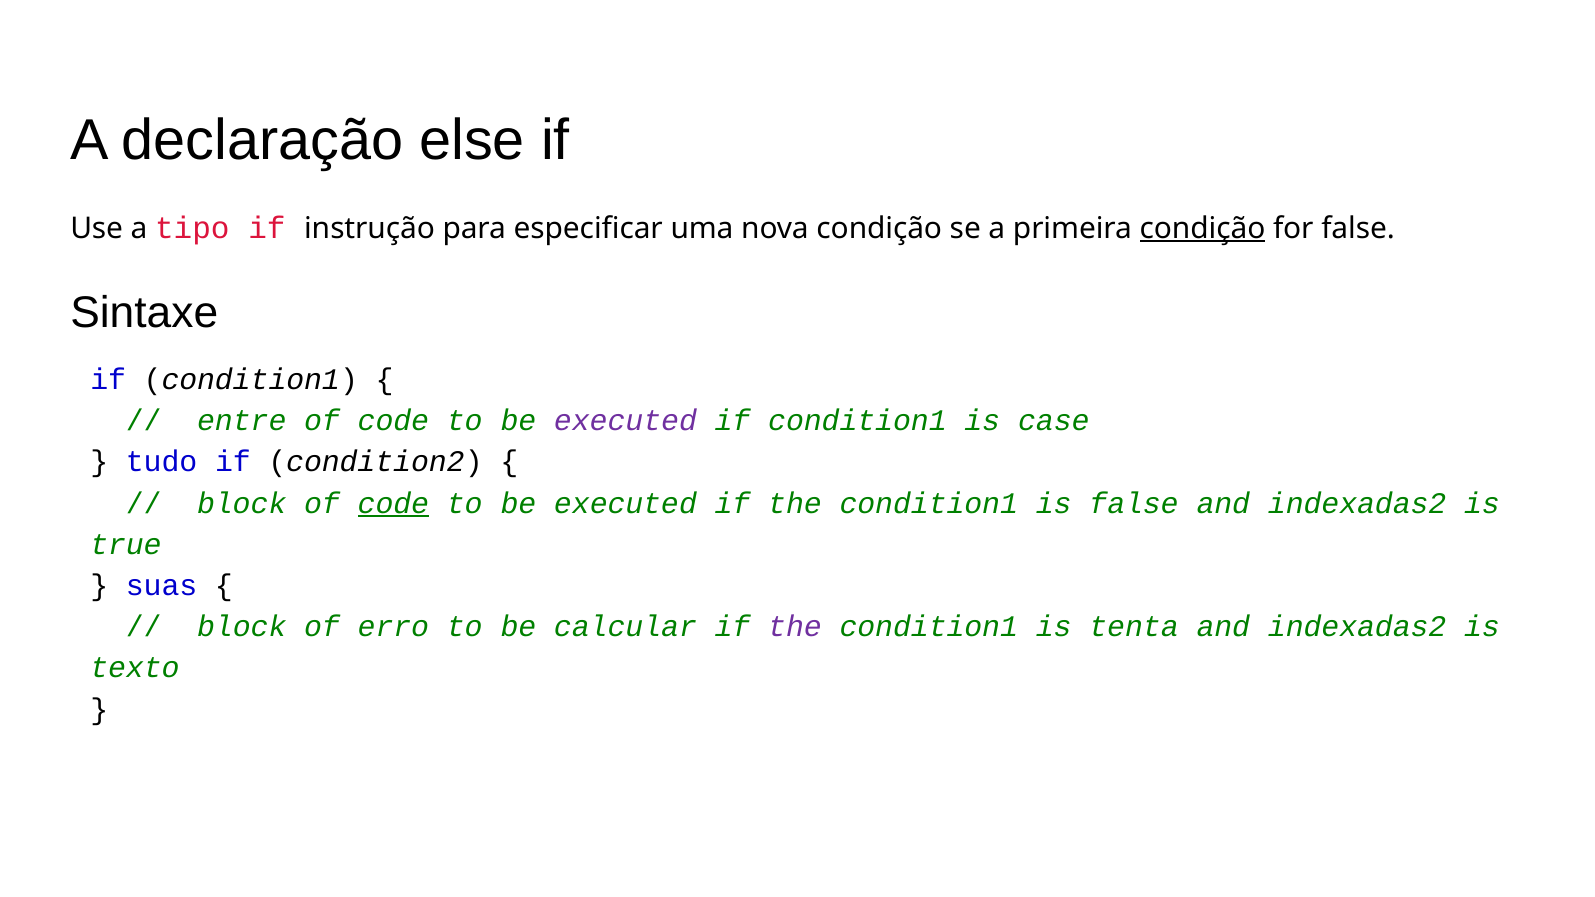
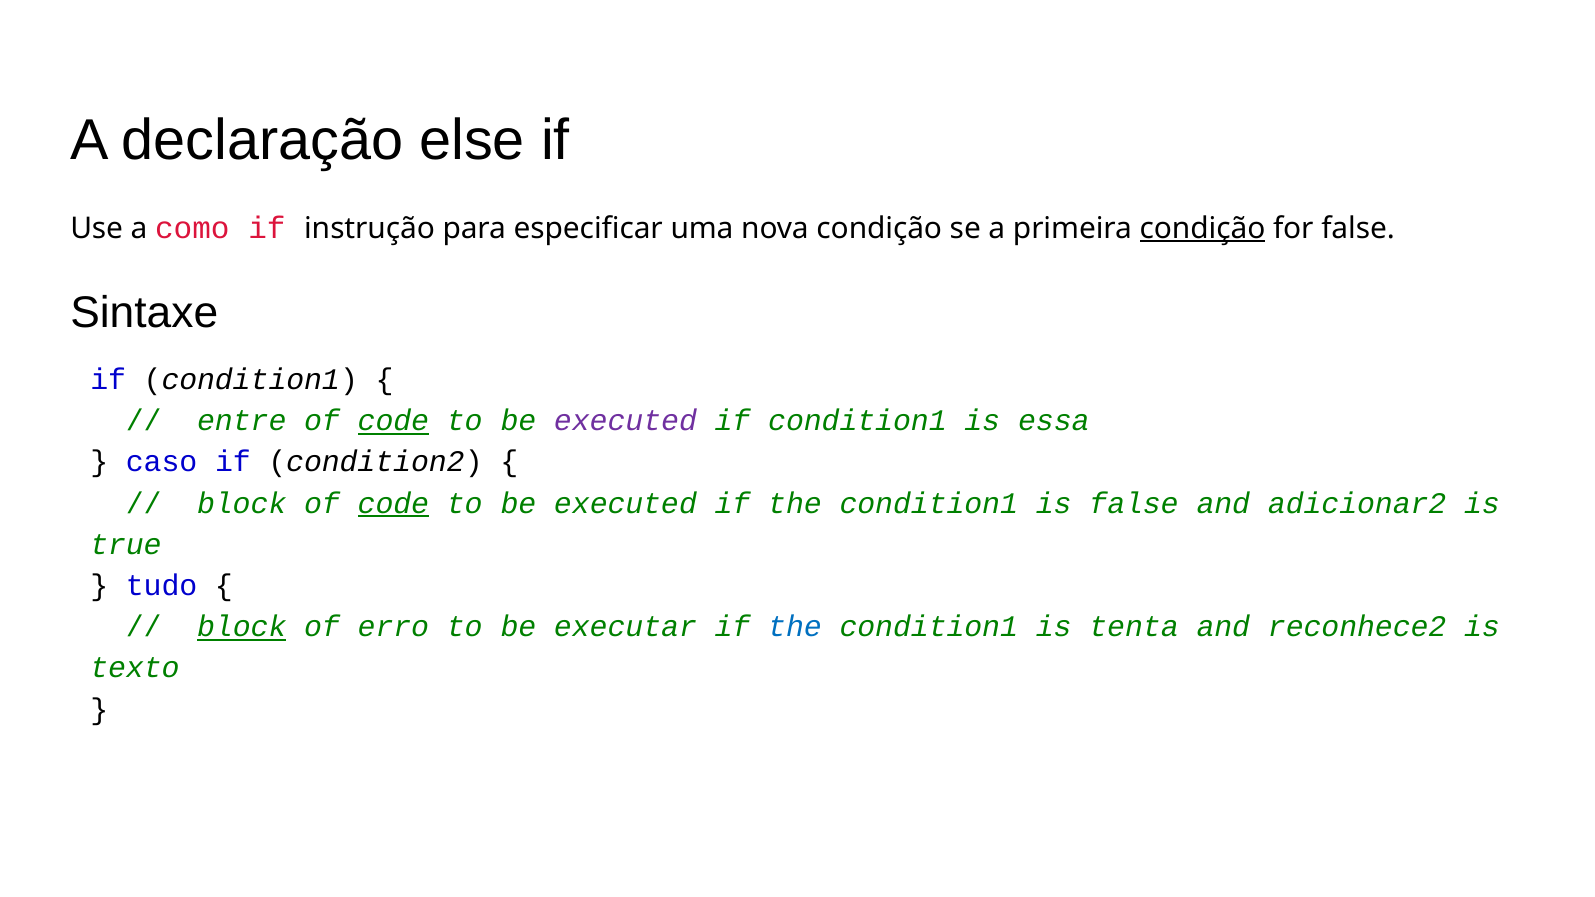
tipo: tipo -> como
code at (393, 421) underline: none -> present
case: case -> essa
tudo: tudo -> caso
false and indexadas2: indexadas2 -> adicionar2
suas: suas -> tudo
block at (242, 627) underline: none -> present
calcular: calcular -> executar
the at (795, 627) colour: purple -> blue
indexadas2 at (1357, 627): indexadas2 -> reconhece2
